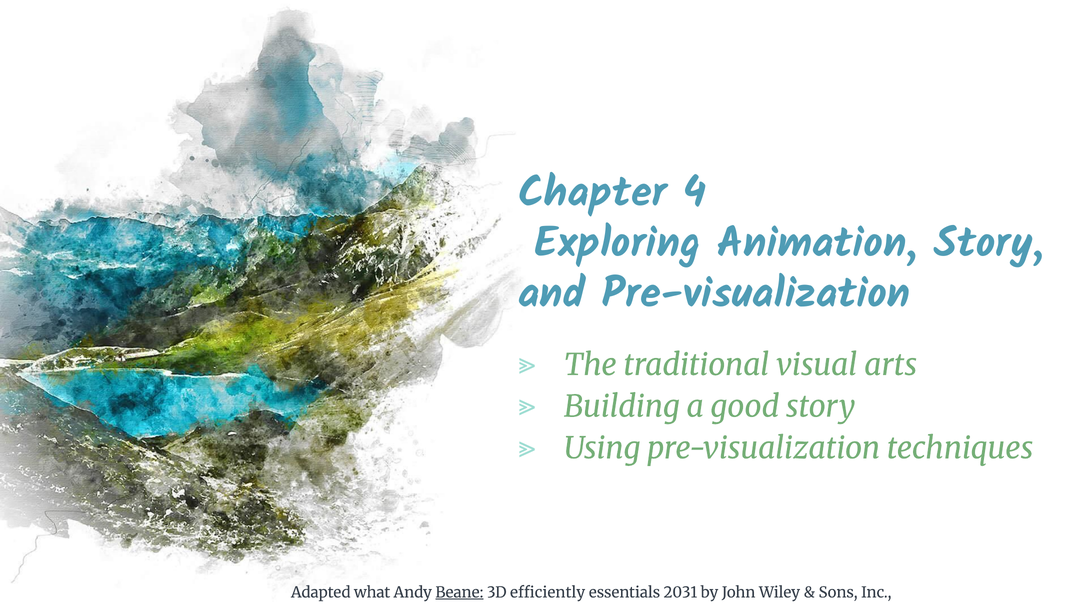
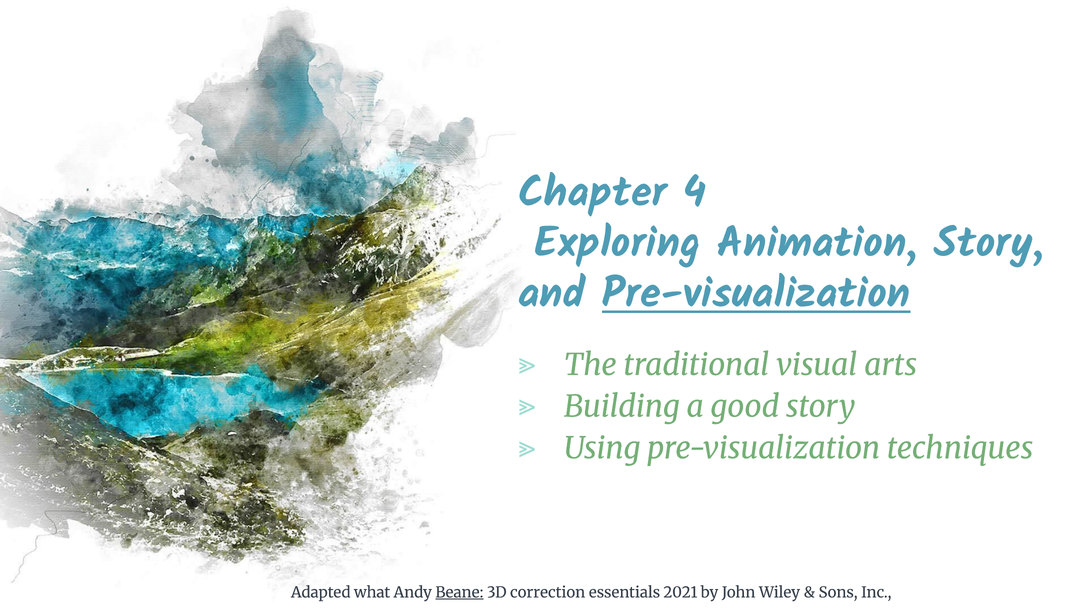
Pre-visualization at (756, 294) underline: none -> present
efficiently: efficiently -> correction
2031: 2031 -> 2021
